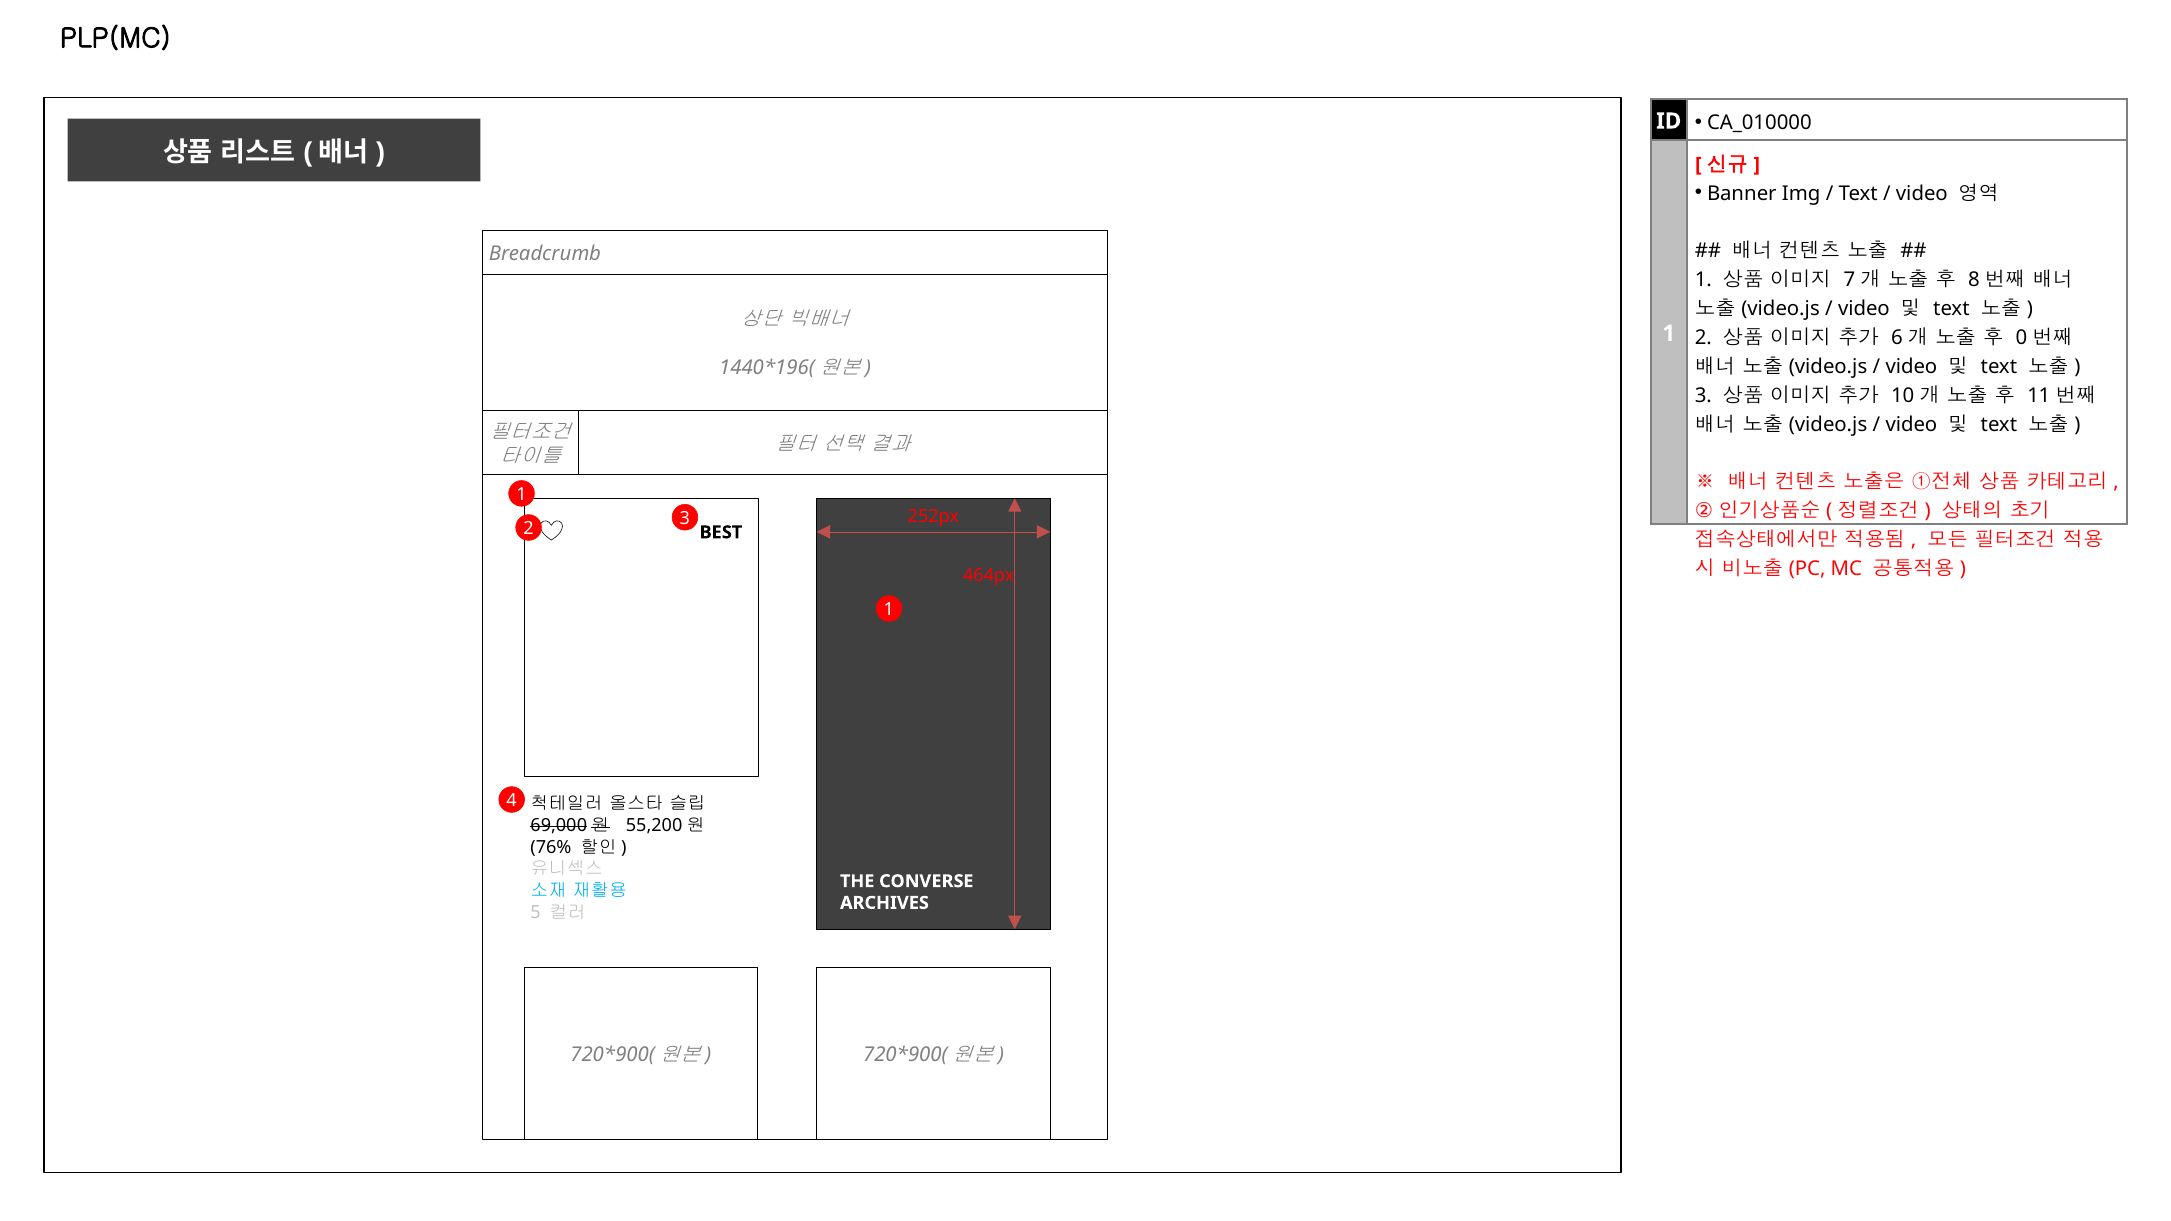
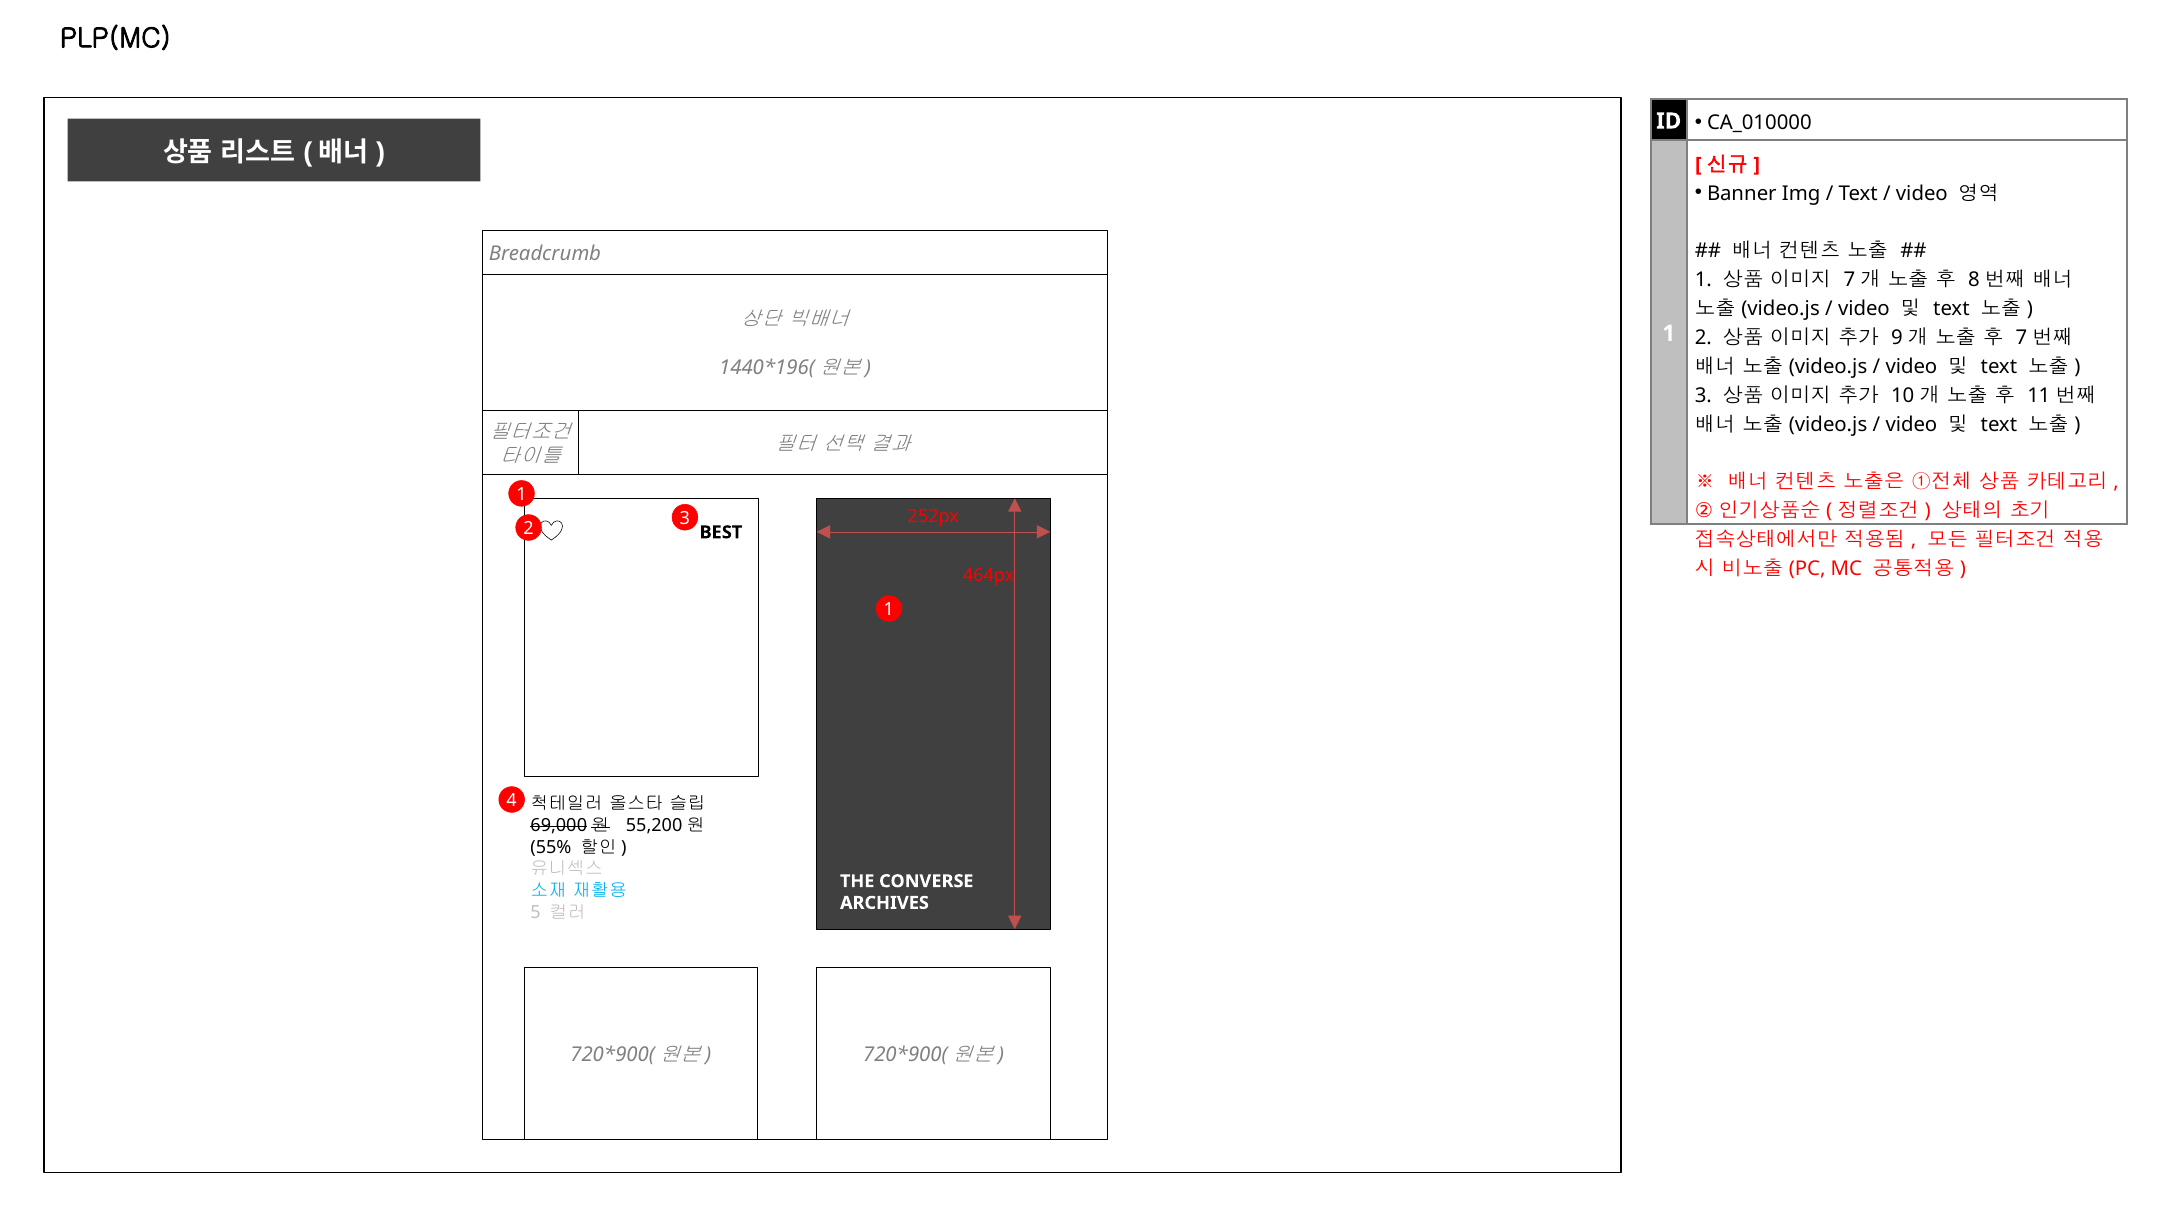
6: 6 -> 9
0 at (2021, 338): 0 -> 7
76%: 76% -> 55%
